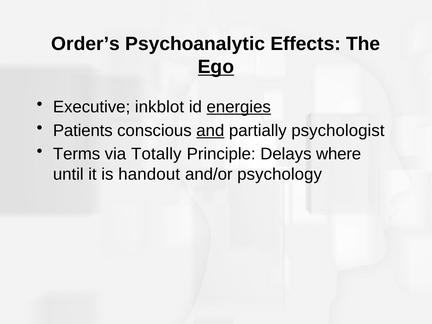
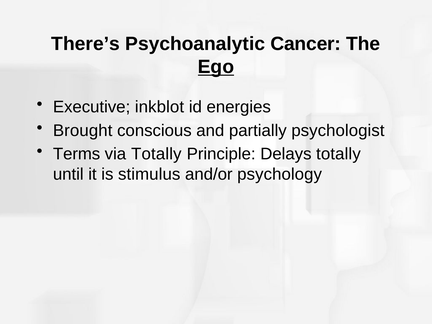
Order’s: Order’s -> There’s
Effects: Effects -> Cancer
energies underline: present -> none
Patients: Patients -> Brought
and underline: present -> none
Delays where: where -> totally
handout: handout -> stimulus
